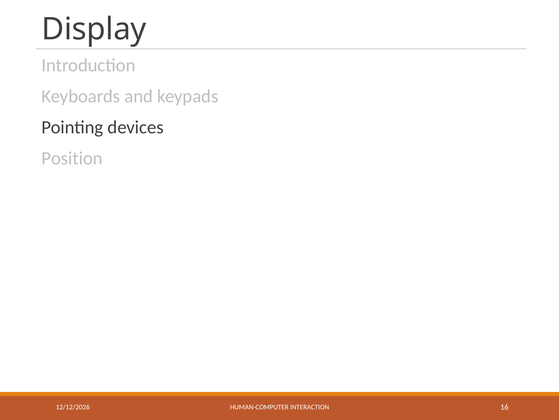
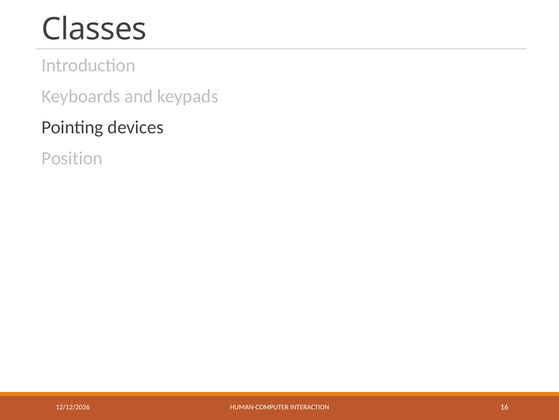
Display: Display -> Classes
